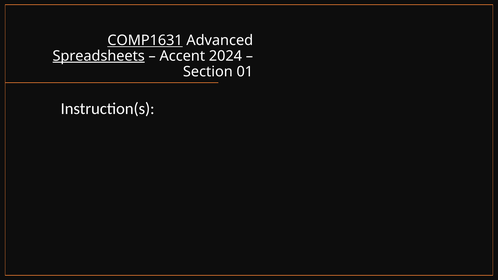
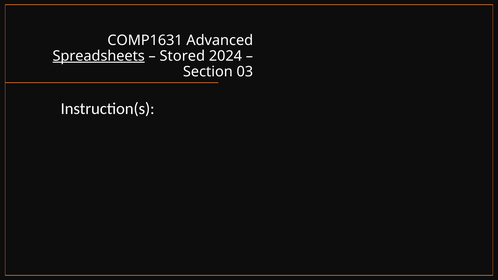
COMP1631 underline: present -> none
Accent: Accent -> Stored
01: 01 -> 03
